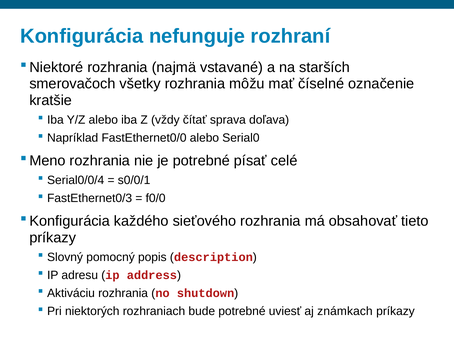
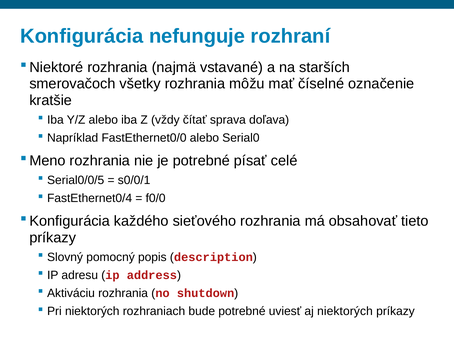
Serial0/0/4: Serial0/0/4 -> Serial0/0/5
FastEthernet0/3: FastEthernet0/3 -> FastEthernet0/4
aj známkach: známkach -> niektorých
